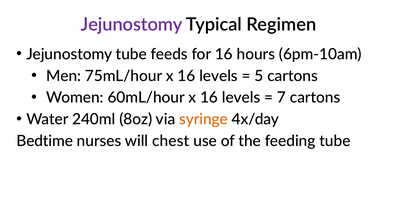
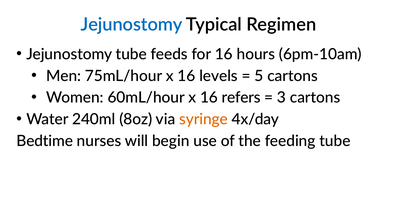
Jejunostomy at (132, 25) colour: purple -> blue
60mL/hour x 16 levels: levels -> refers
7: 7 -> 3
chest: chest -> begin
